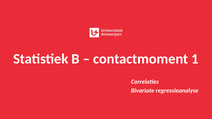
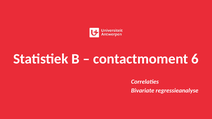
1: 1 -> 6
